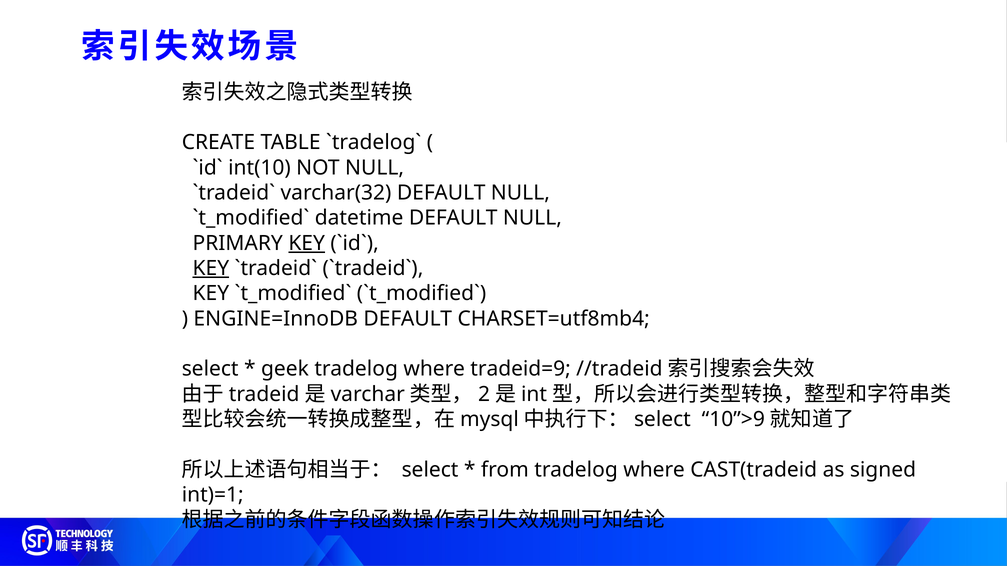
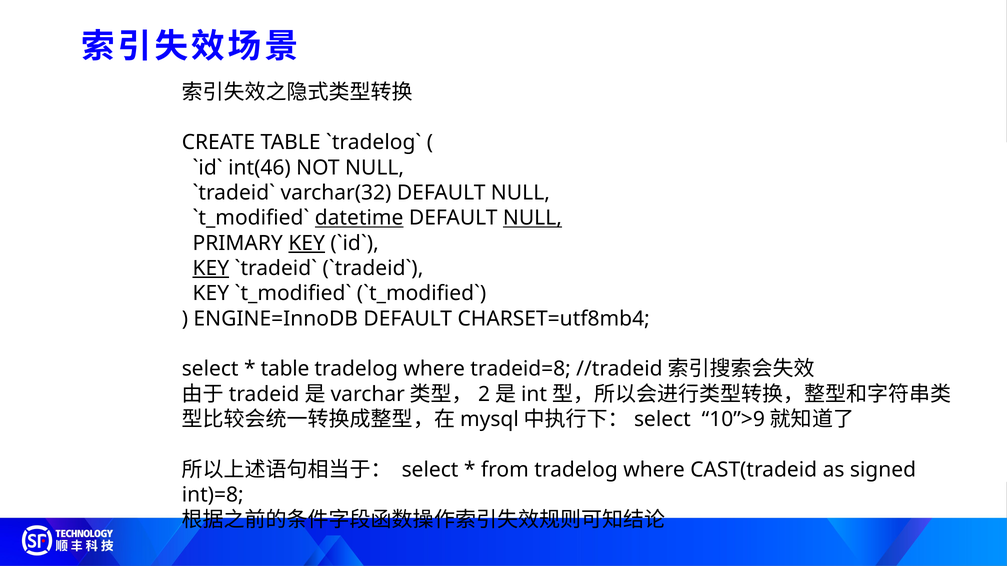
int(10: int(10 -> int(46
datetime underline: none -> present
NULL at (532, 218) underline: none -> present
geek at (285, 369): geek -> table
tradeid=9: tradeid=9 -> tradeid=8
int)=1: int)=1 -> int)=8
